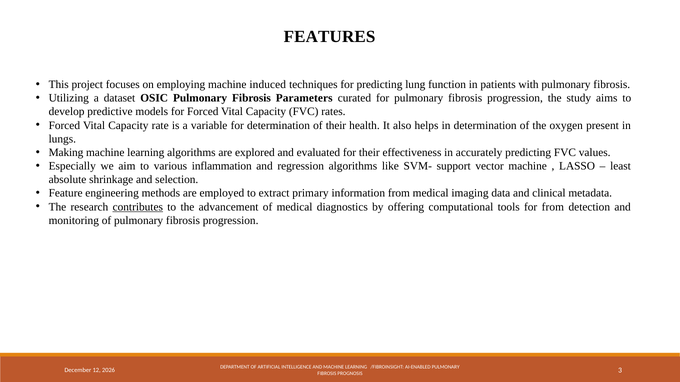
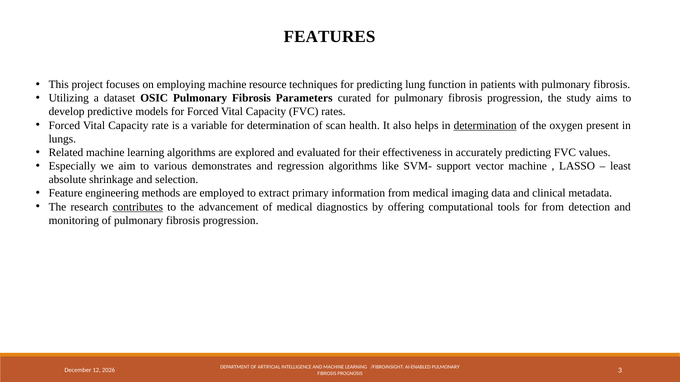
induced: induced -> resource
of their: their -> scan
determination at (485, 125) underline: none -> present
Making: Making -> Related
inflammation: inflammation -> demonstrates
